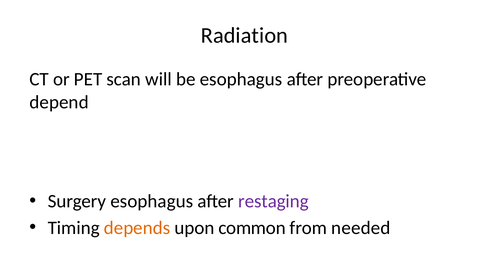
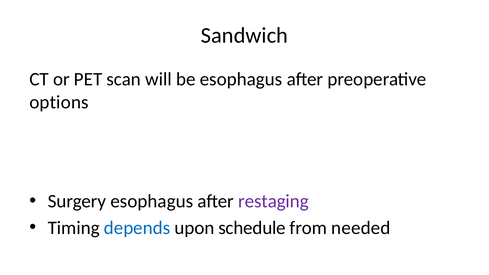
Radiation: Radiation -> Sandwich
depend: depend -> options
depends colour: orange -> blue
common: common -> schedule
